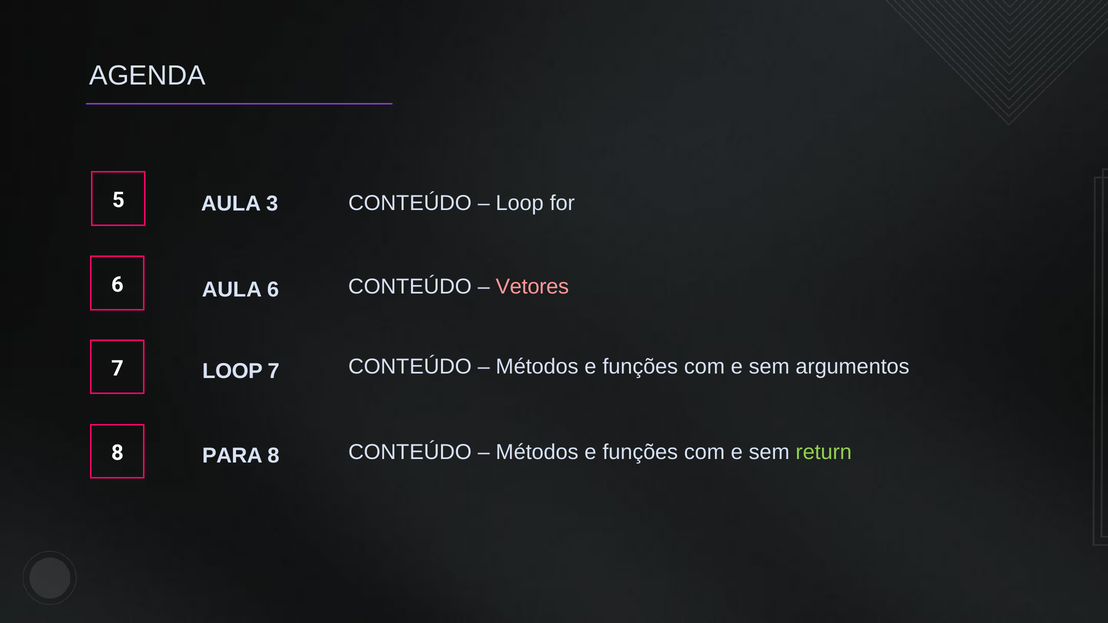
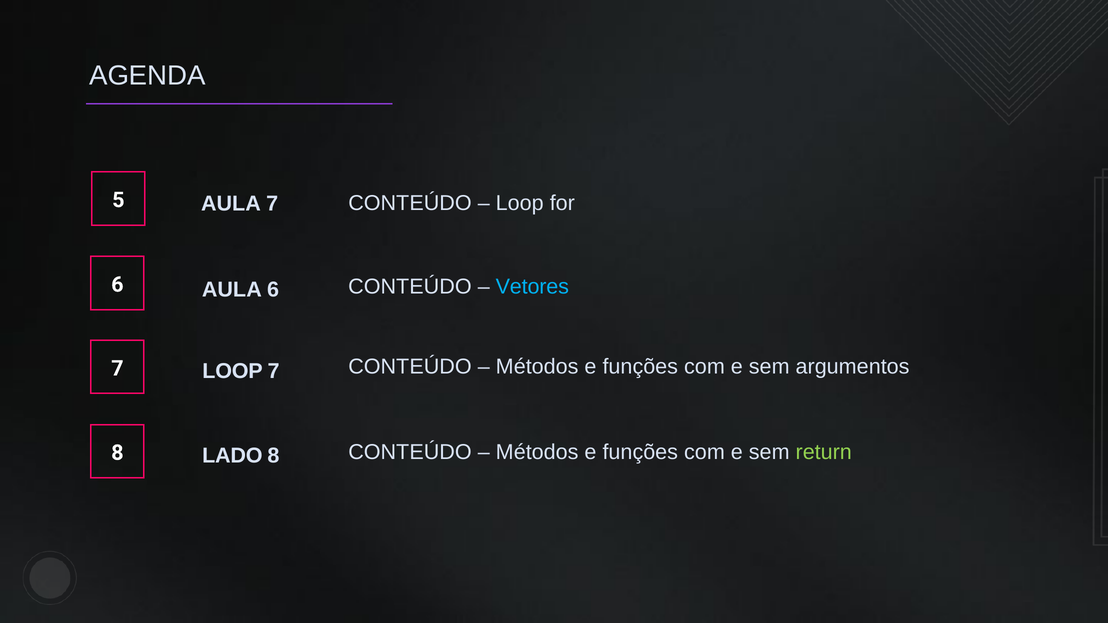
AULA 3: 3 -> 7
Vetores colour: pink -> light blue
PARA: PARA -> LADO
